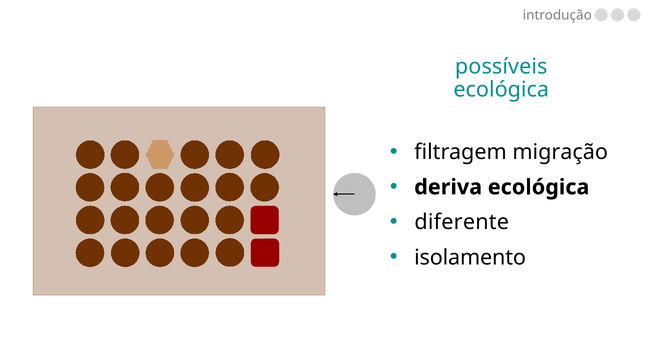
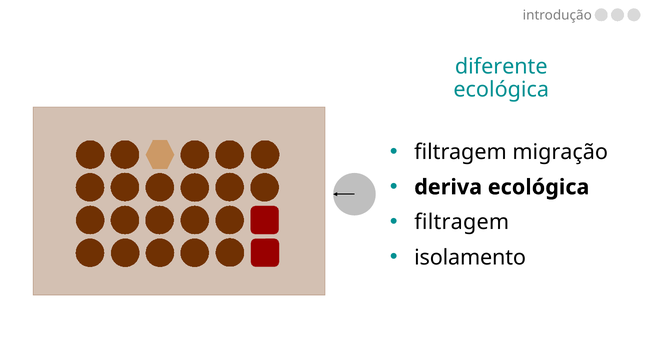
possíveis: possíveis -> diferente
diferente at (462, 223): diferente -> filtragem
